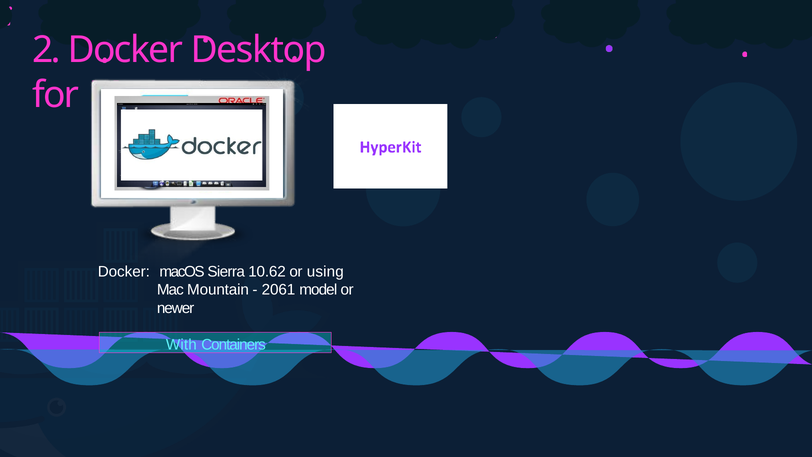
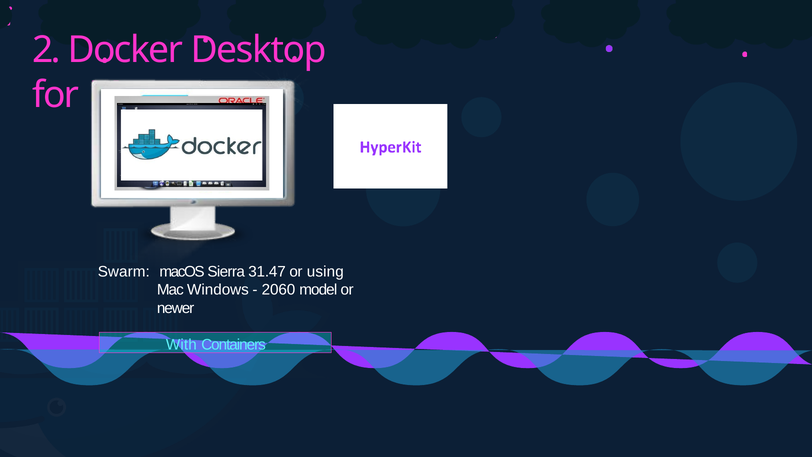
Docker at (124, 271): Docker -> Swarm
10.62: 10.62 -> 31.47
Mountain: Mountain -> Windows
2061: 2061 -> 2060
